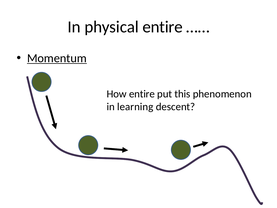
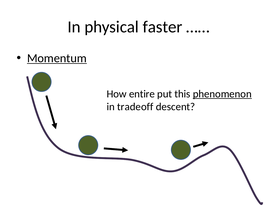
physical entire: entire -> faster
phenomenon underline: none -> present
learning: learning -> tradeoff
